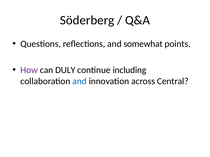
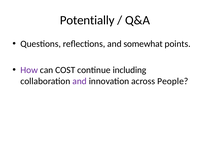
Söderberg: Söderberg -> Potentially
DULY: DULY -> COST
and at (80, 81) colour: blue -> purple
Central: Central -> People
